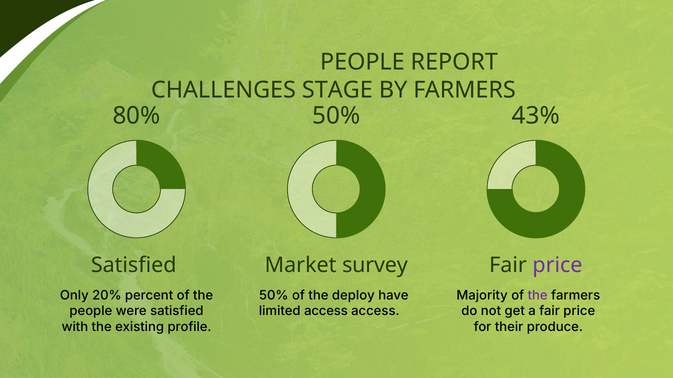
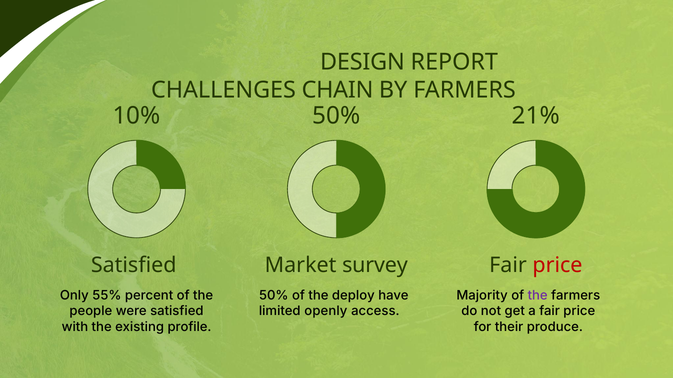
PEOPLE at (362, 62): PEOPLE -> DESIGN
STAGE: STAGE -> CHAIN
80%: 80% -> 10%
43%: 43% -> 21%
price at (557, 266) colour: purple -> red
20%: 20% -> 55%
limited access: access -> openly
